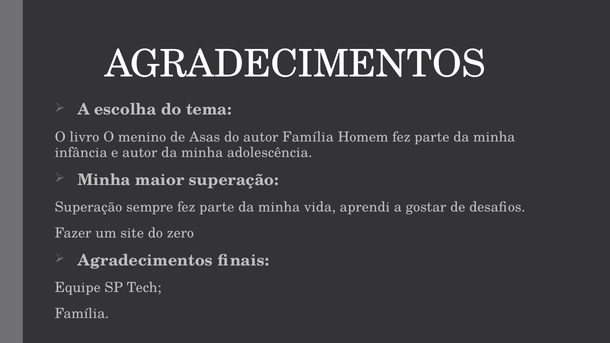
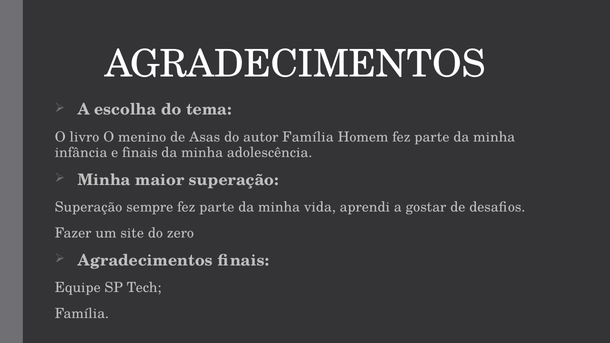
e autor: autor -> finais
